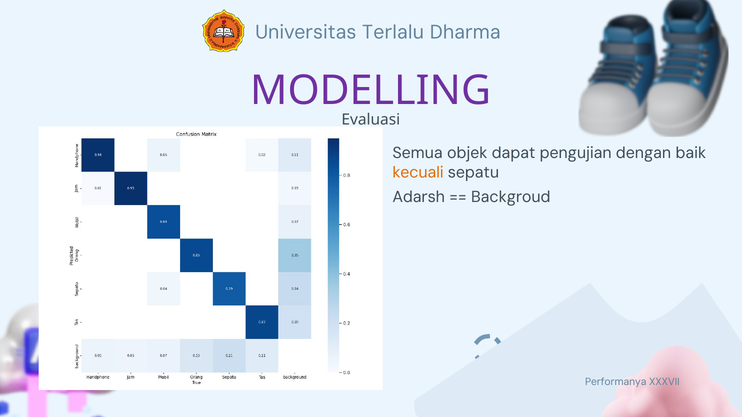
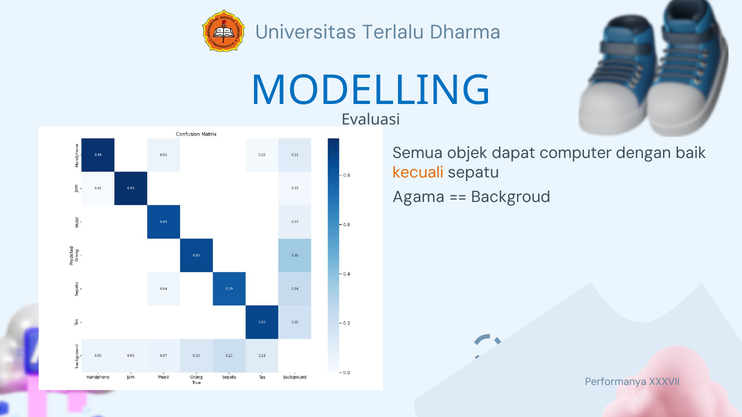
MODELLING colour: purple -> blue
pengujian: pengujian -> computer
Adarsh: Adarsh -> Agama
